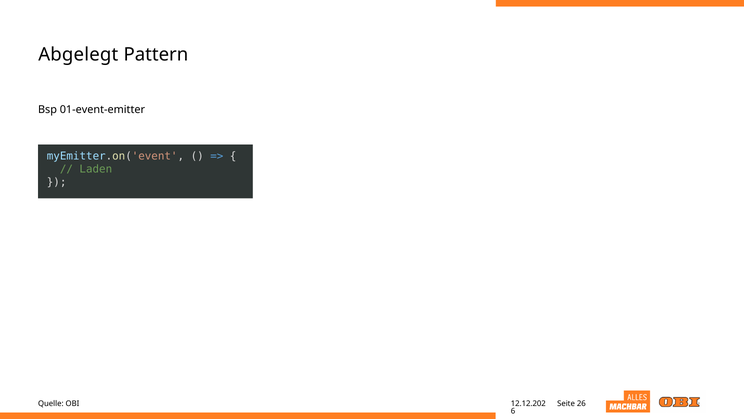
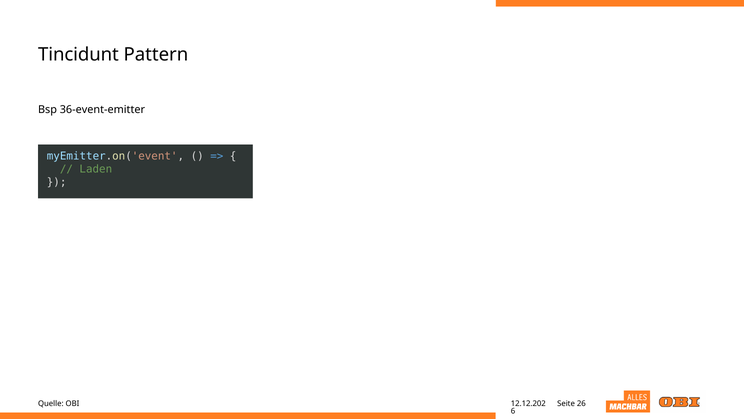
Abgelegt: Abgelegt -> Tincidunt
01-event-emitter: 01-event-emitter -> 36-event-emitter
